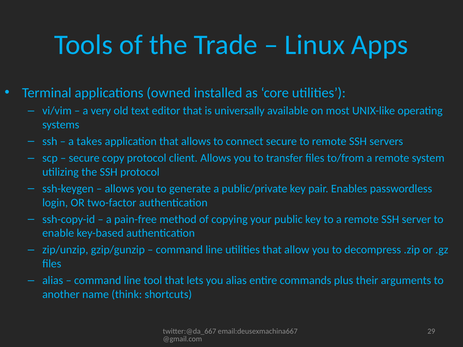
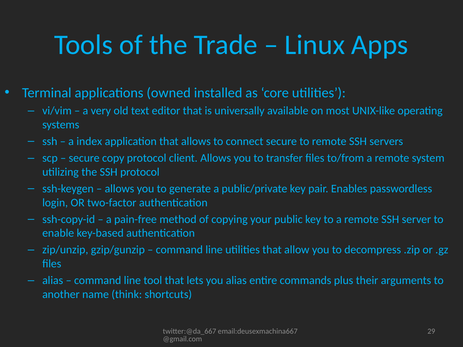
takes: takes -> index
